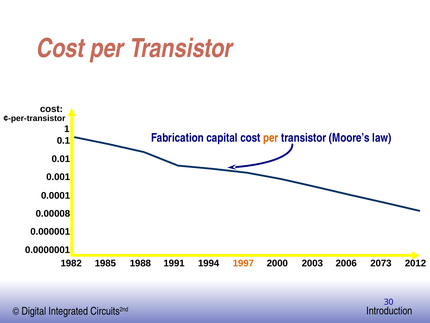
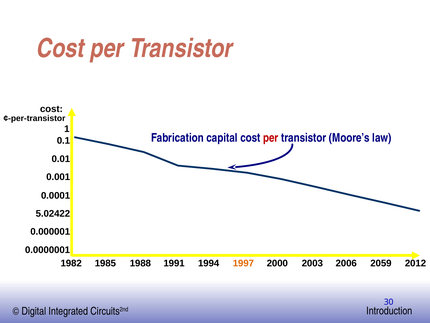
per at (271, 138) colour: orange -> red
0.00008: 0.00008 -> 5.02422
2073: 2073 -> 2059
